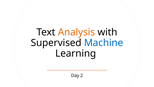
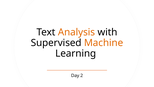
Machine colour: blue -> orange
